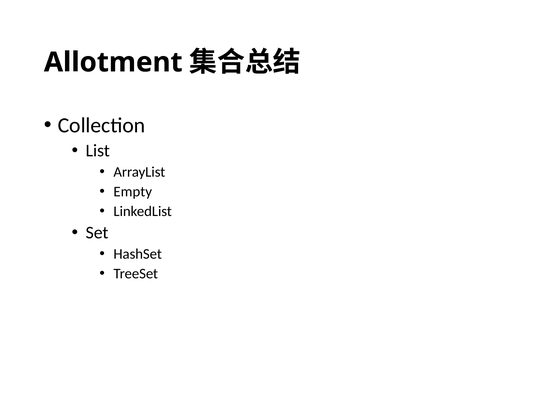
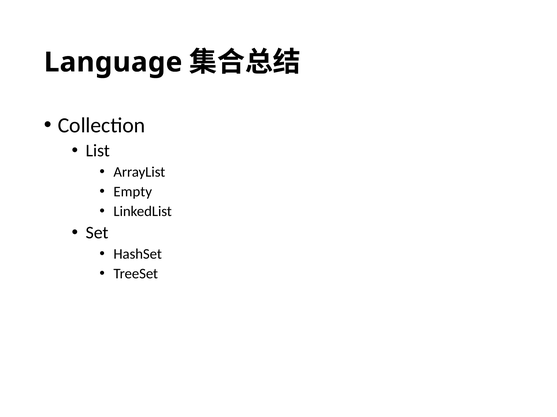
Allotment: Allotment -> Language
